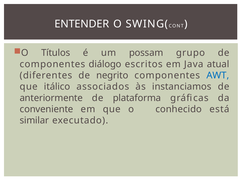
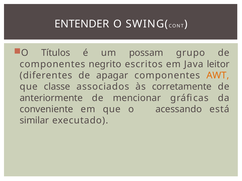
diálogo: diálogo -> negrito
atual: atual -> leitor
negrito: negrito -> apagar
AWT colour: blue -> orange
itálico: itálico -> classe
instanciamos: instanciamos -> corretamente
plataforma: plataforma -> mencionar
conhecido: conhecido -> acessando
